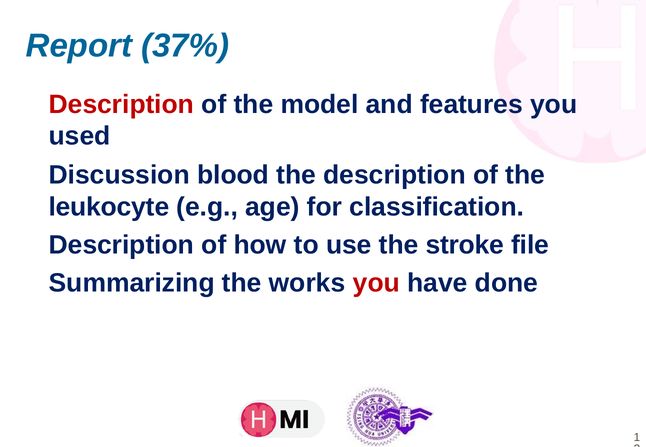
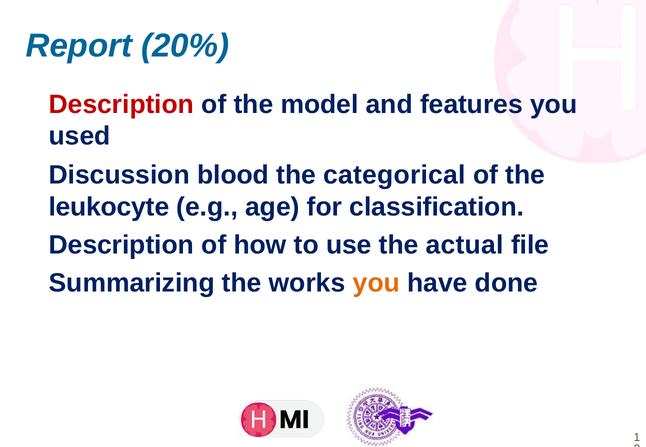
37%: 37% -> 20%
the description: description -> categorical
stroke: stroke -> actual
you at (376, 283) colour: red -> orange
